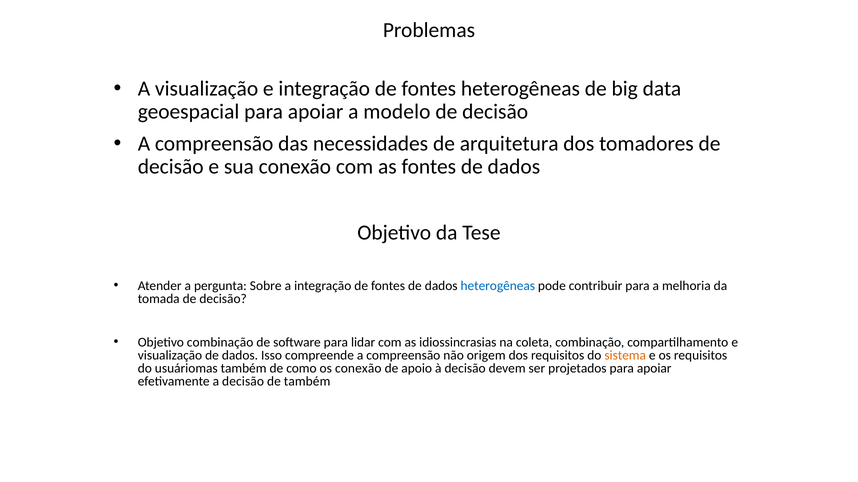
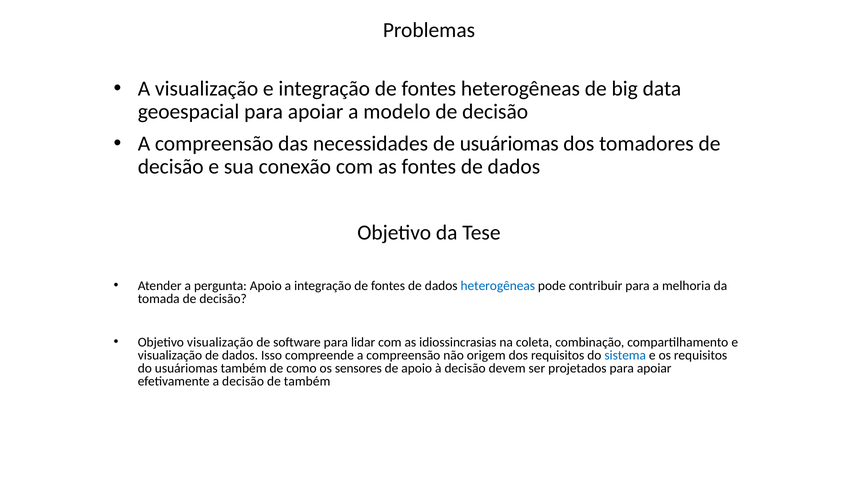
de arquitetura: arquitetura -> usuáriomas
pergunta Sobre: Sobre -> Apoio
Objetivo combinação: combinação -> visualização
sistema colour: orange -> blue
os conexão: conexão -> sensores
